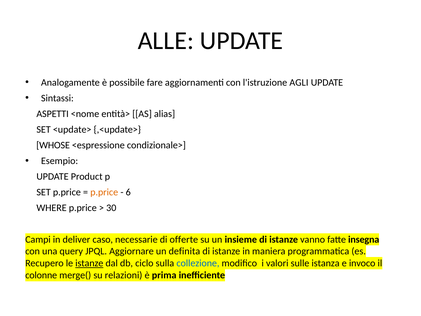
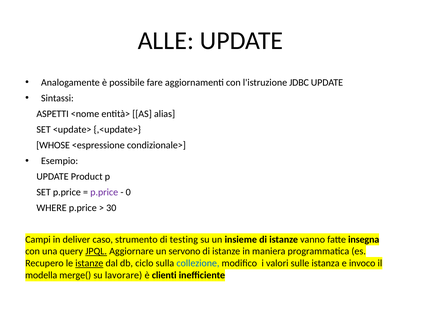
AGLI: AGLI -> JDBC
p.price at (104, 192) colour: orange -> purple
6: 6 -> 0
necessarie: necessarie -> strumento
offerte: offerte -> testing
JPQL underline: none -> present
definita: definita -> servono
colonne: colonne -> modella
relazioni: relazioni -> lavorare
prima: prima -> clienti
